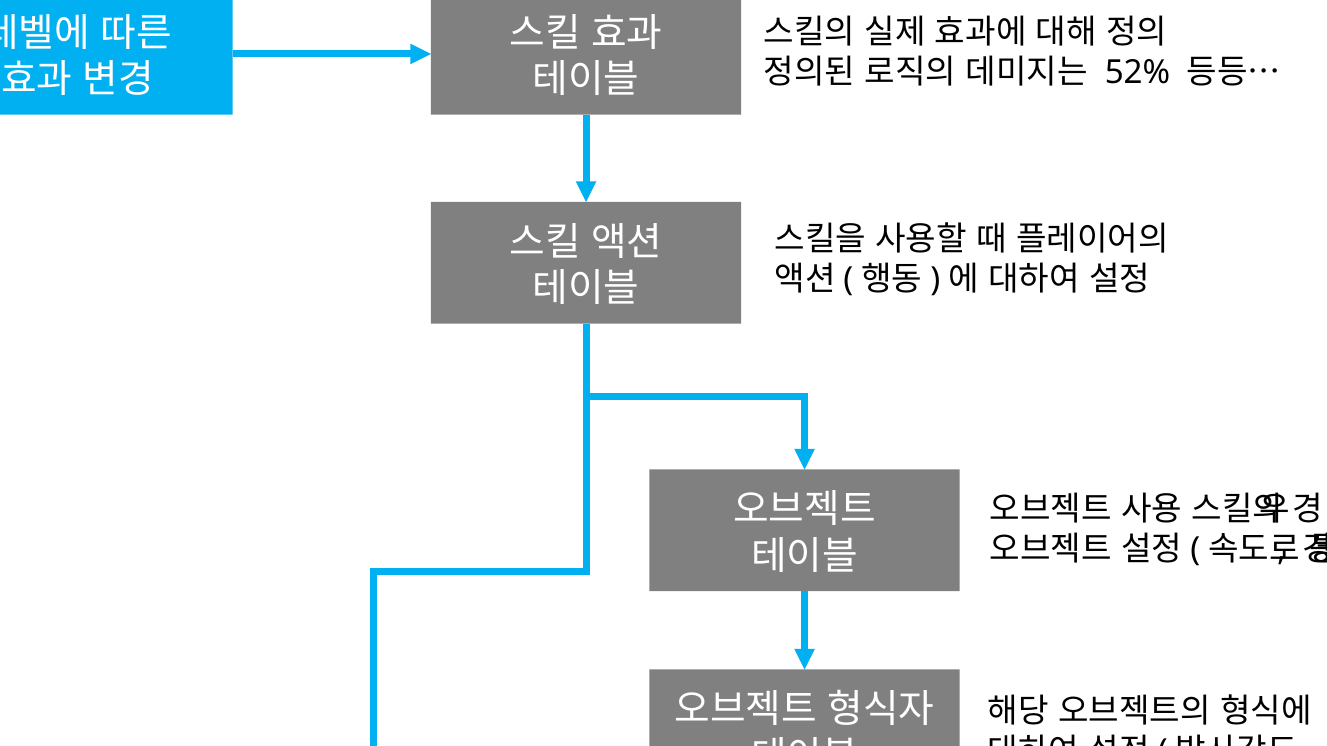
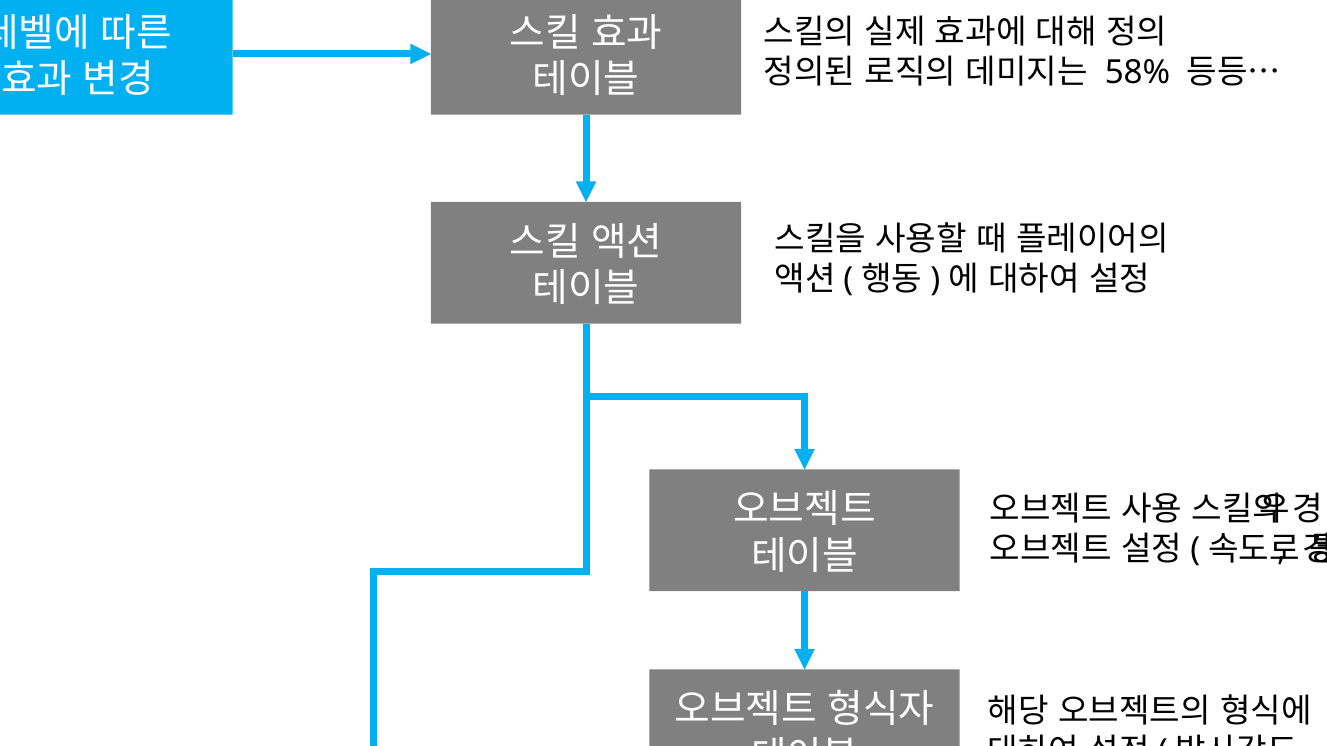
52%: 52% -> 58%
